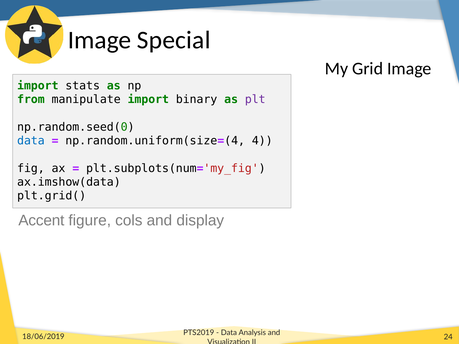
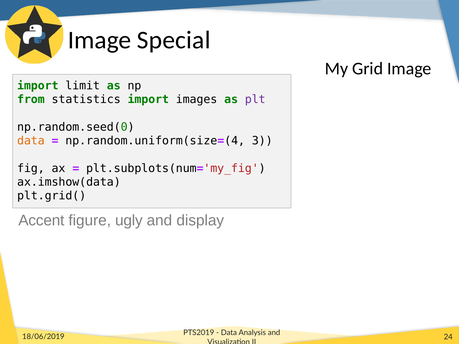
stats: stats -> limit
manipulate: manipulate -> statistics
binary: binary -> images
data at (31, 141) colour: blue -> orange
4: 4 -> 3
cols: cols -> ugly
